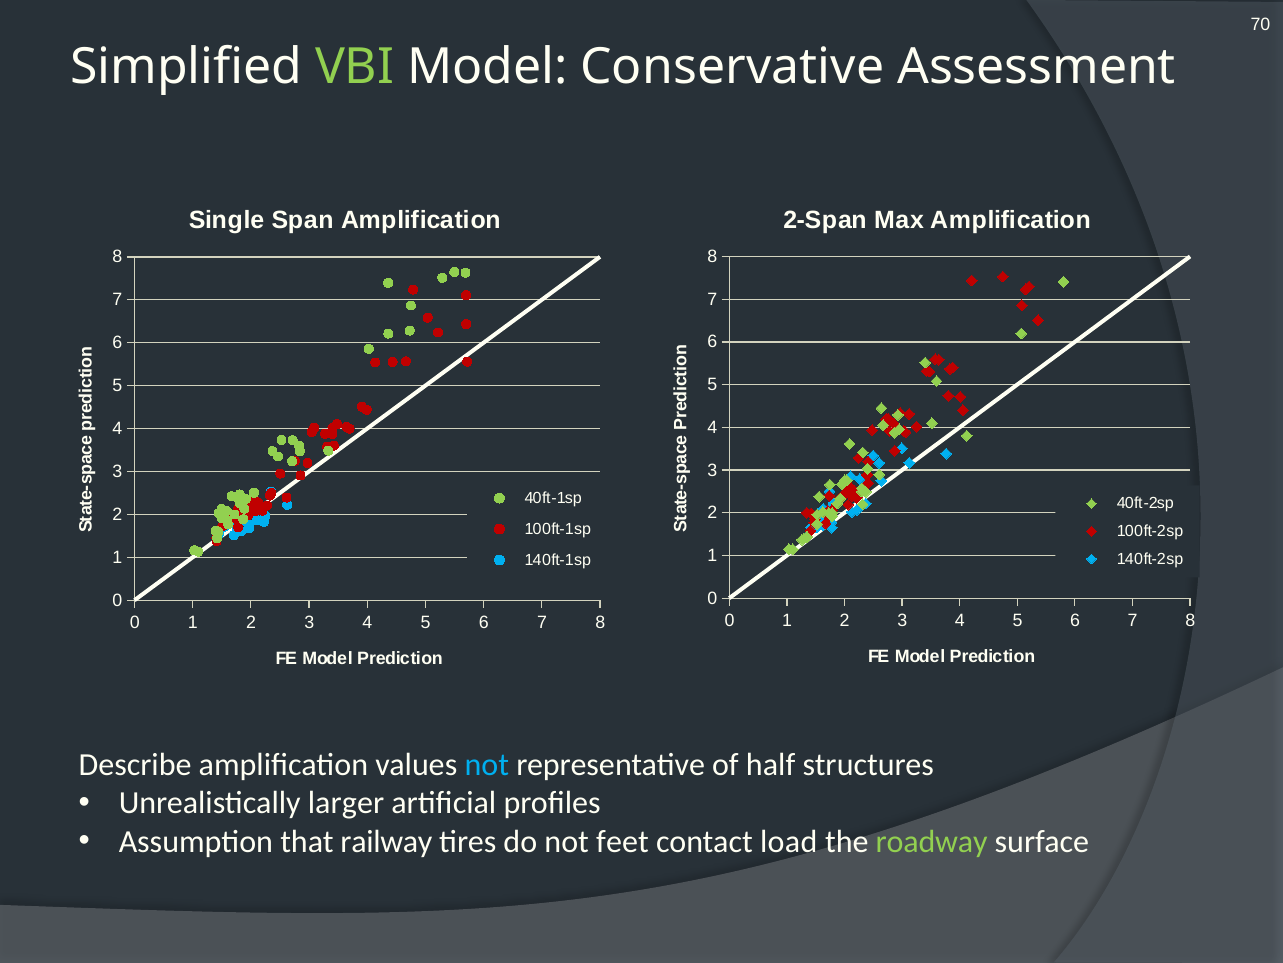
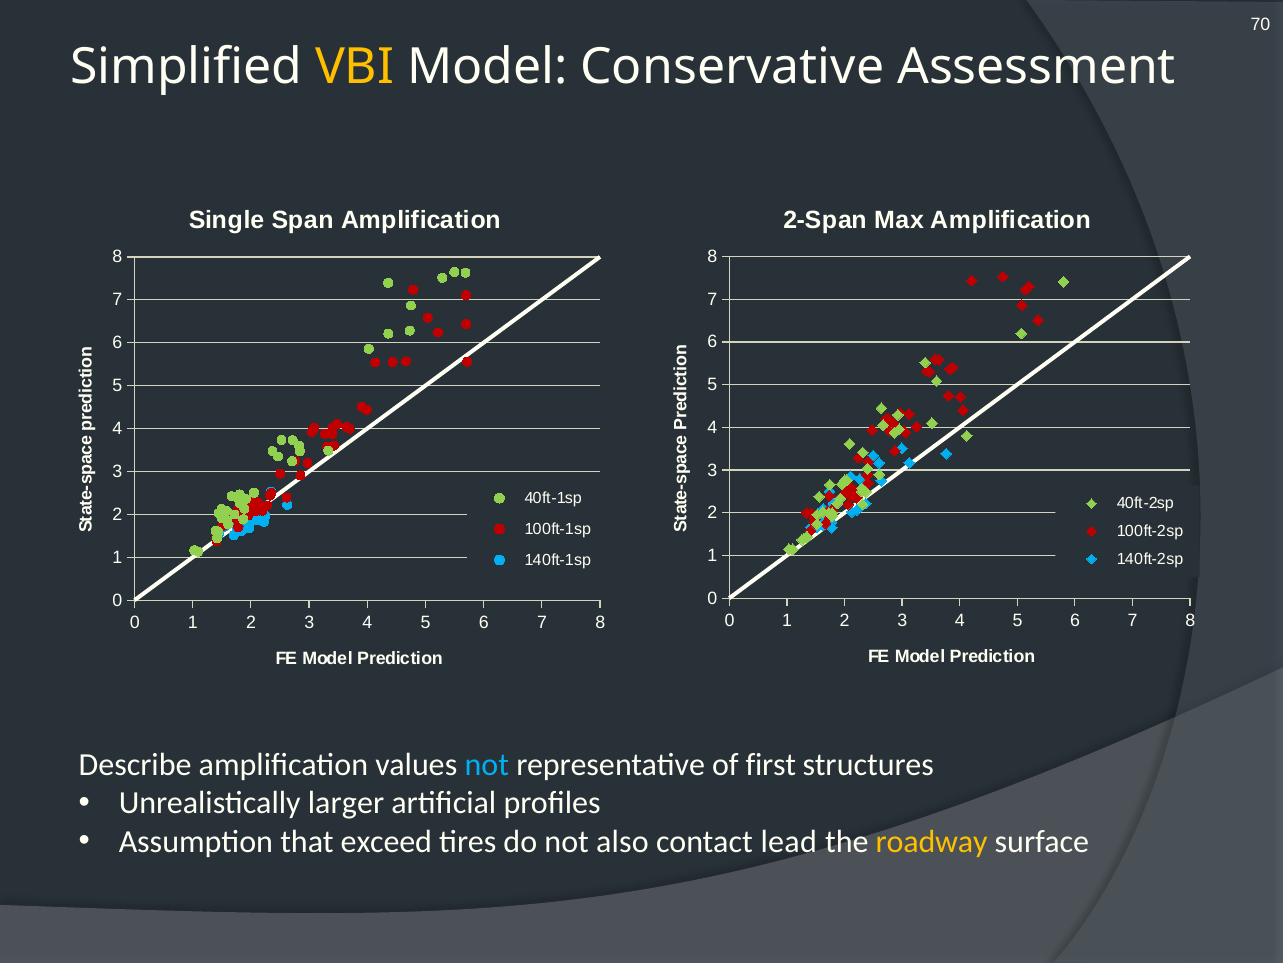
VBI colour: light green -> yellow
half: half -> first
railway: railway -> exceed
feet: feet -> also
load: load -> lead
roadway colour: light green -> yellow
